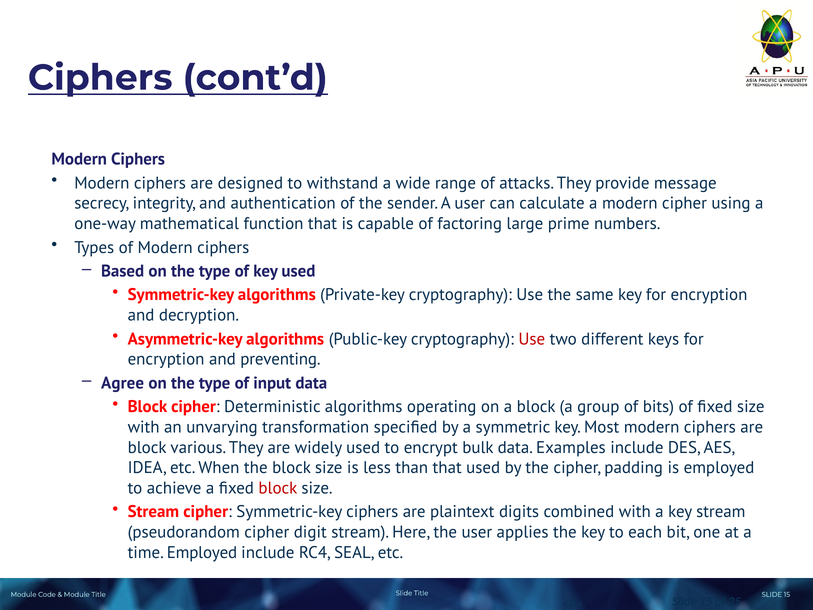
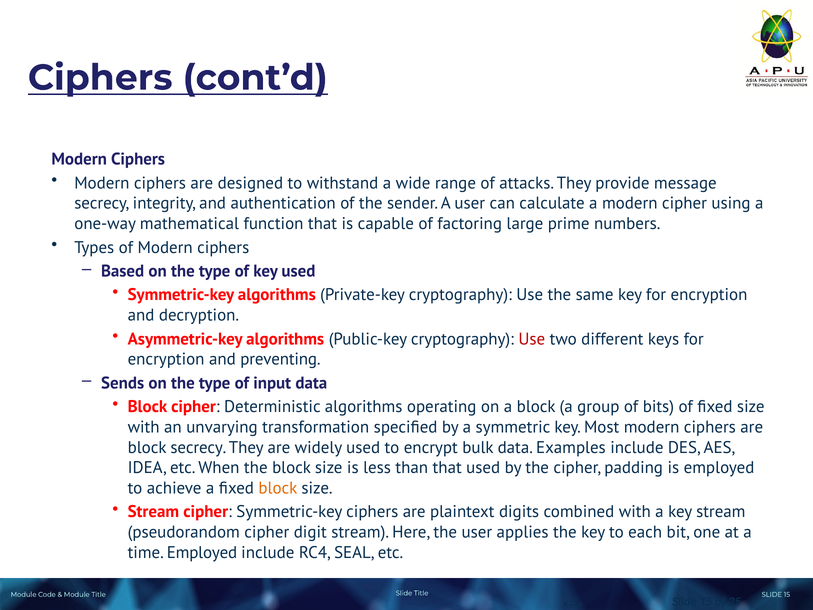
Agree: Agree -> Sends
block various: various -> secrecy
block at (278, 488) colour: red -> orange
